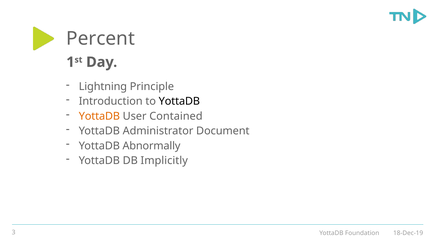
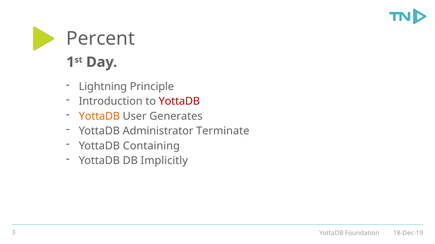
YottaDB at (179, 102) colour: black -> red
Contained: Contained -> Generates
Document: Document -> Terminate
Abnormally: Abnormally -> Containing
